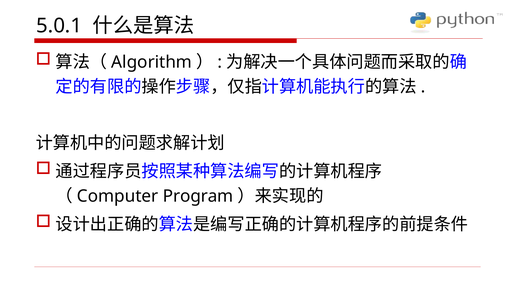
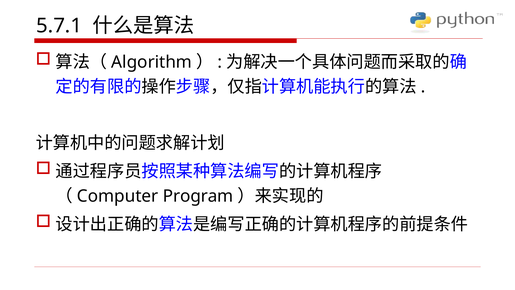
5.0.1: 5.0.1 -> 5.7.1
